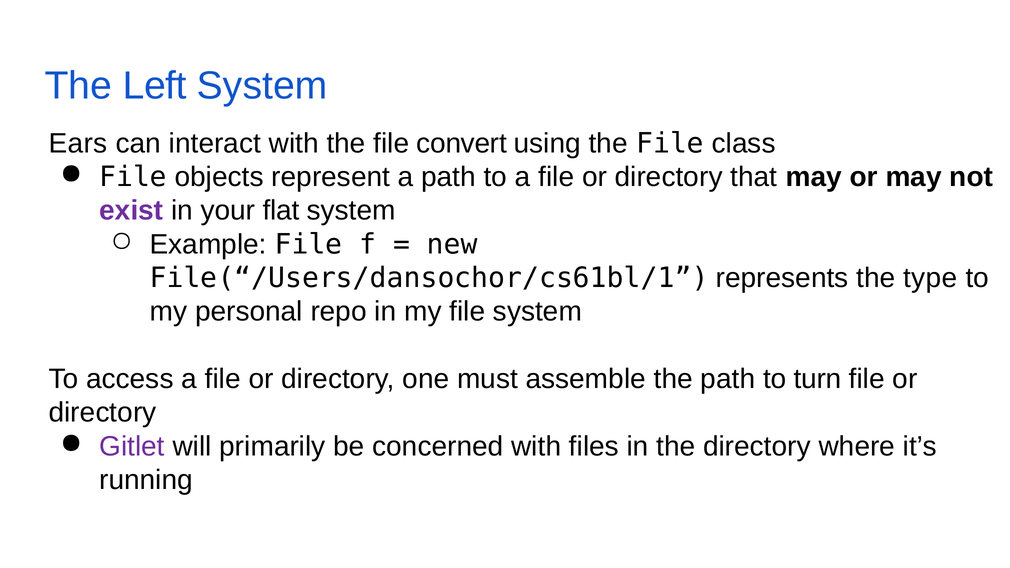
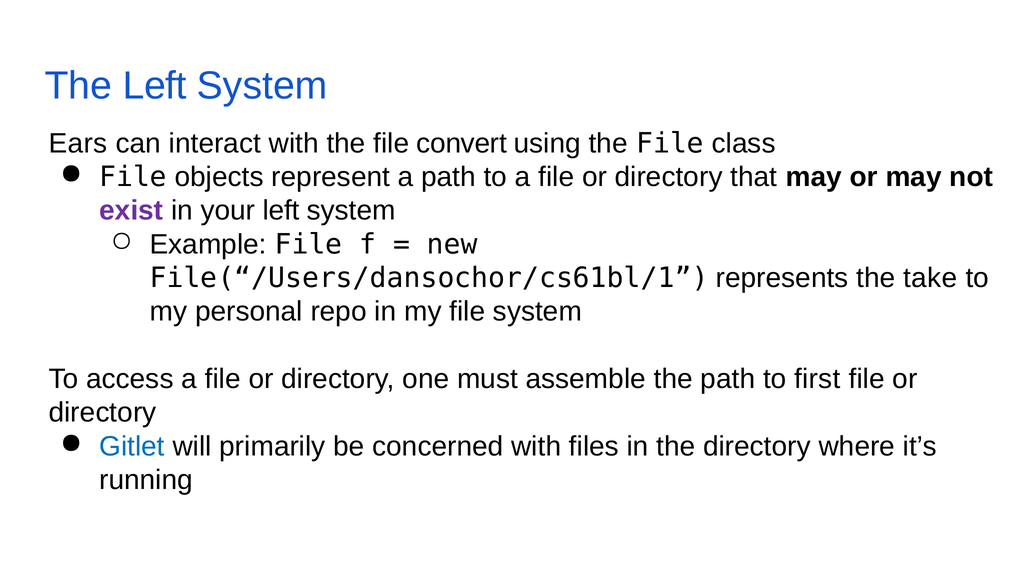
your flat: flat -> left
type: type -> take
turn: turn -> first
Gitlet colour: purple -> blue
